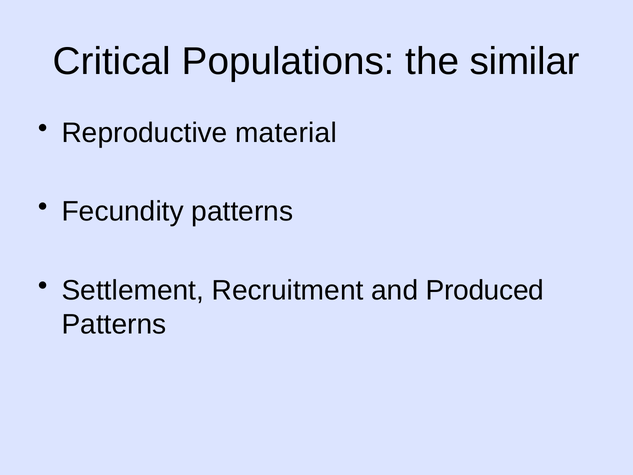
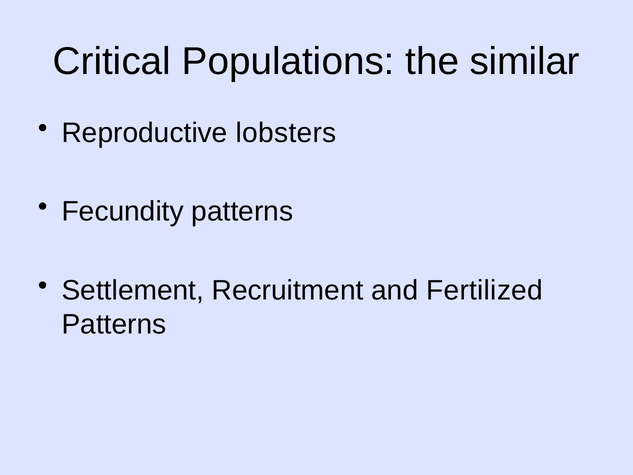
material: material -> lobsters
Produced: Produced -> Fertilized
